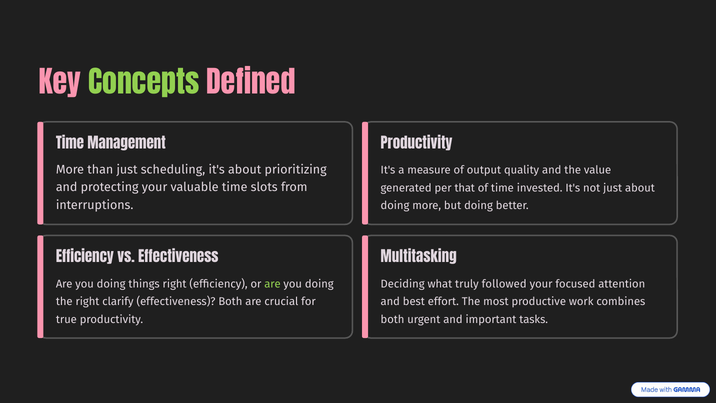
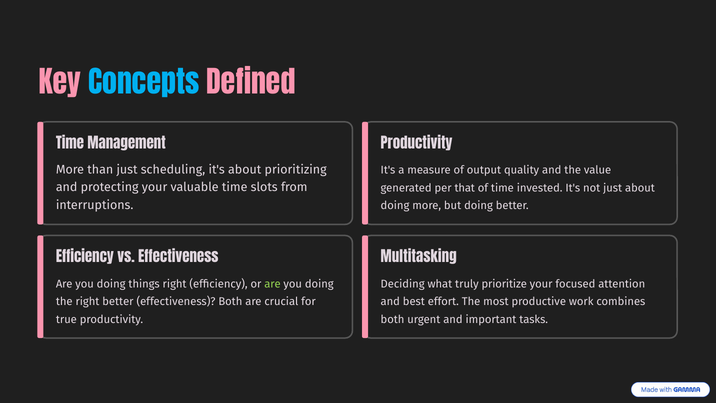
Concepts colour: light green -> light blue
followed: followed -> prioritize
right clarify: clarify -> better
